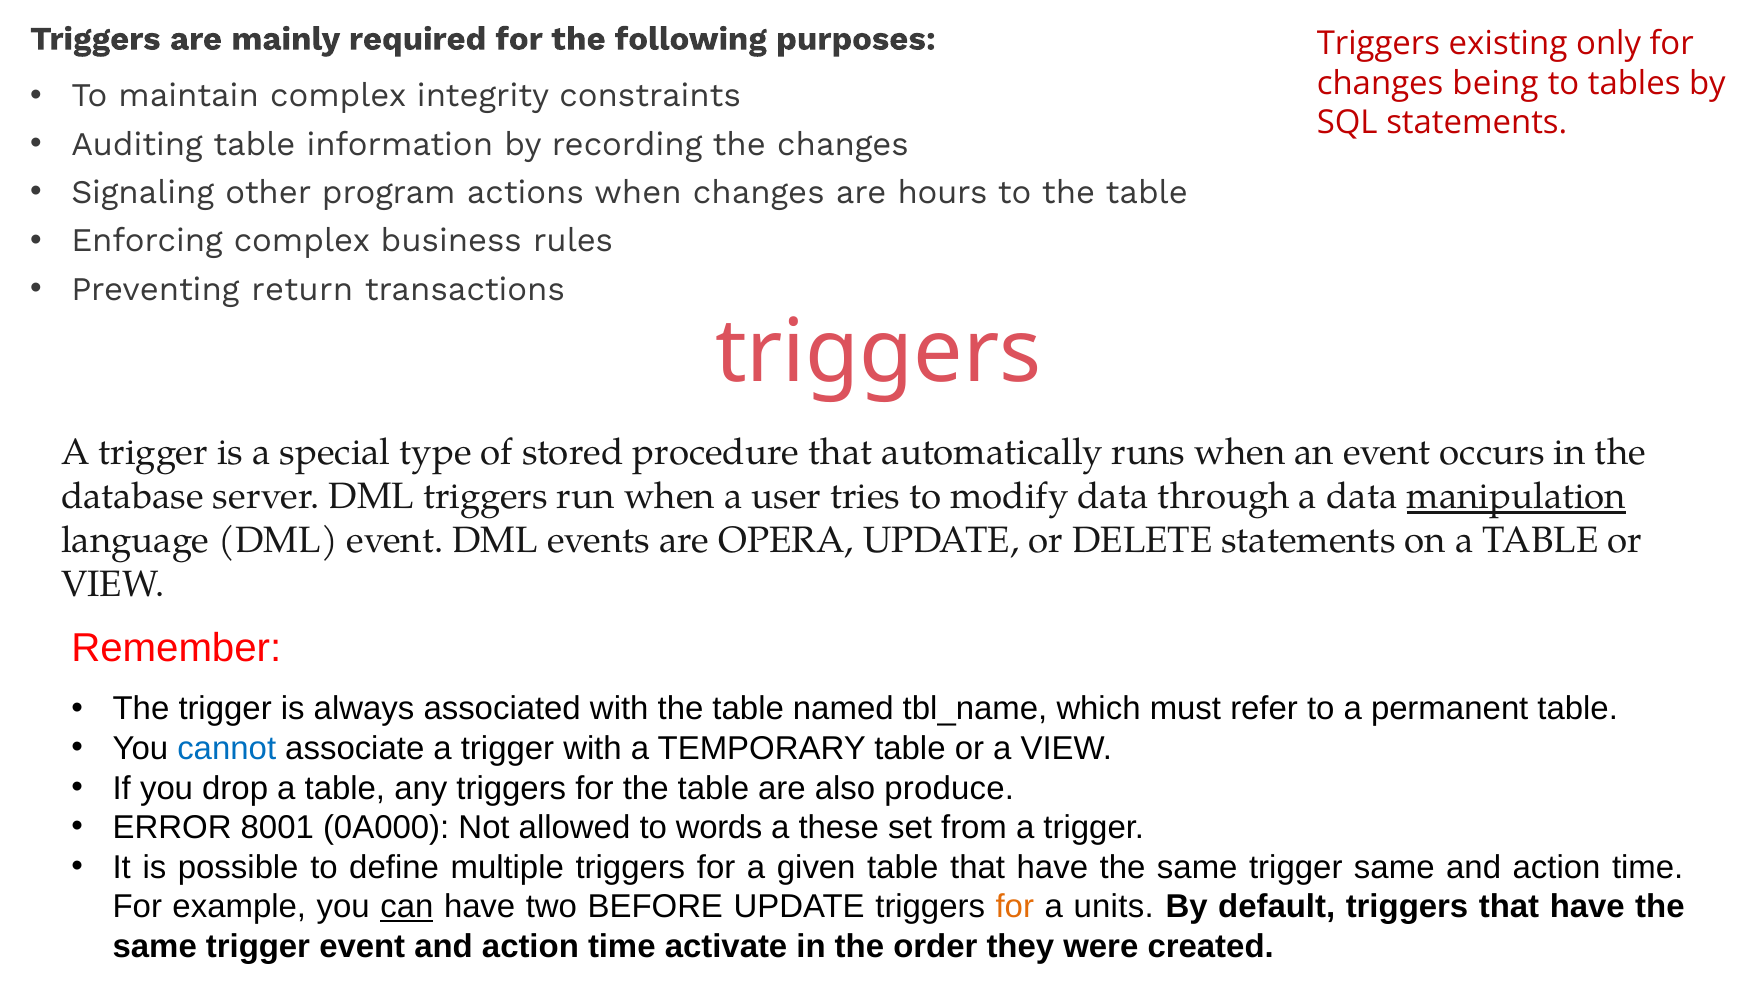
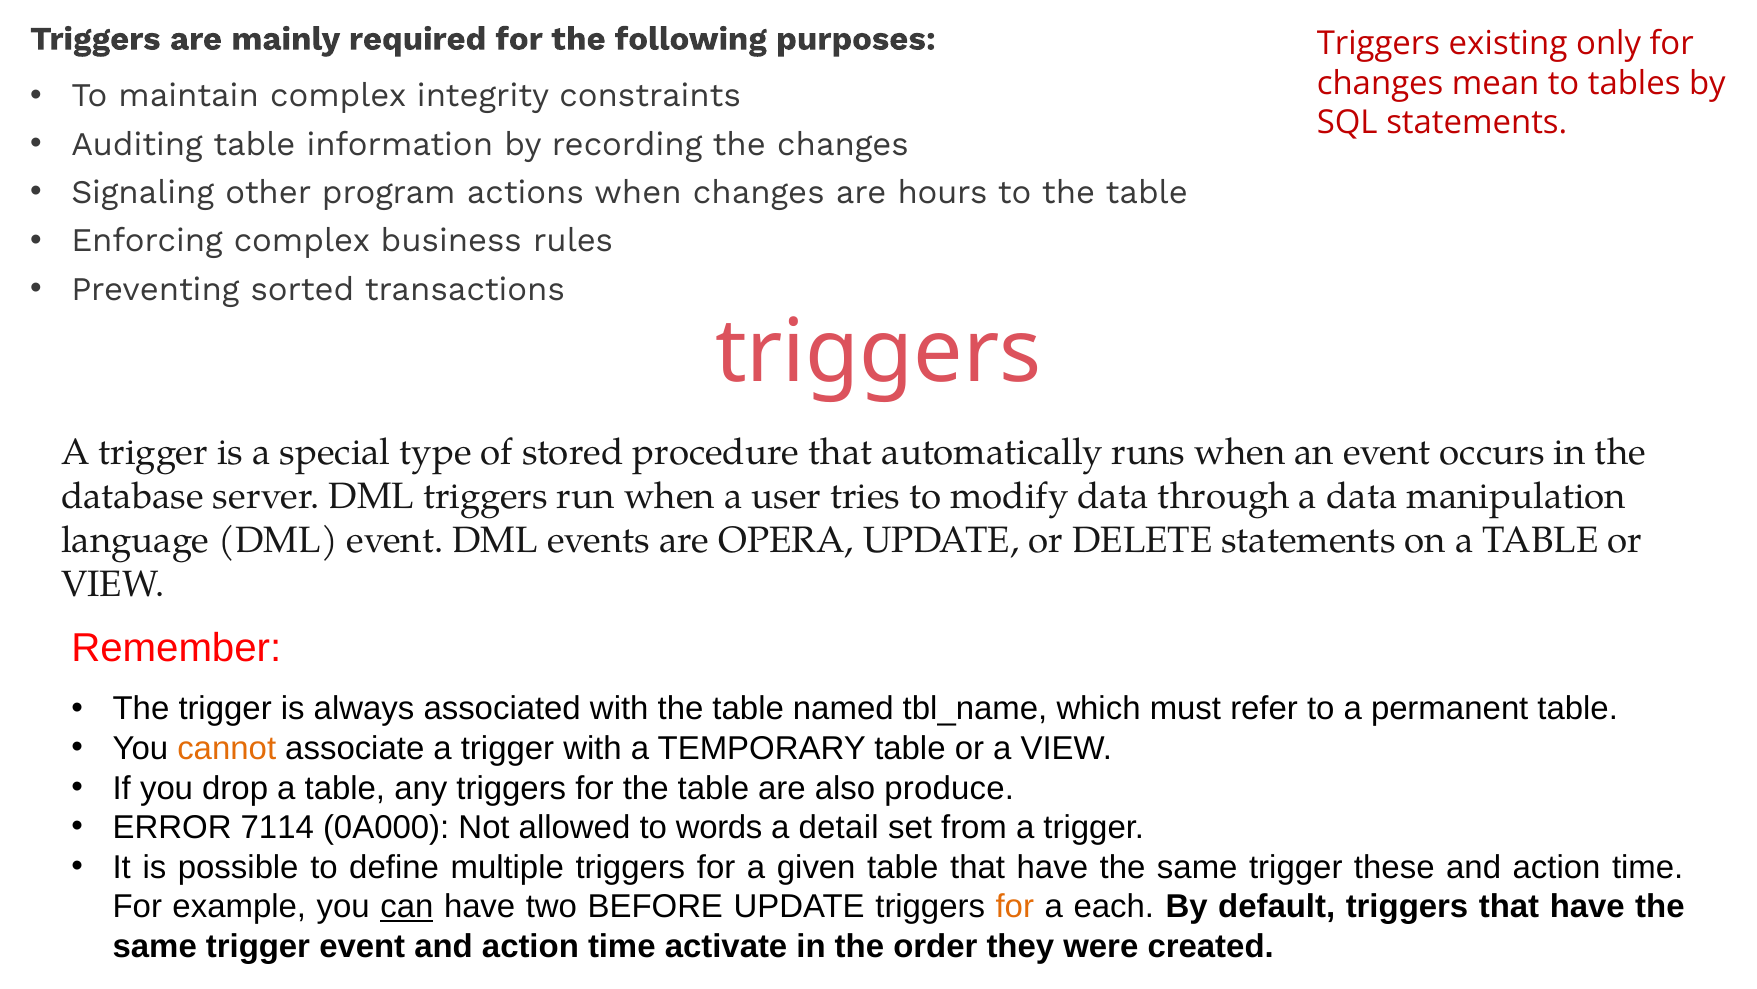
being: being -> mean
return: return -> sorted
manipulation underline: present -> none
cannot colour: blue -> orange
8001: 8001 -> 7114
these: these -> detail
trigger same: same -> these
units: units -> each
